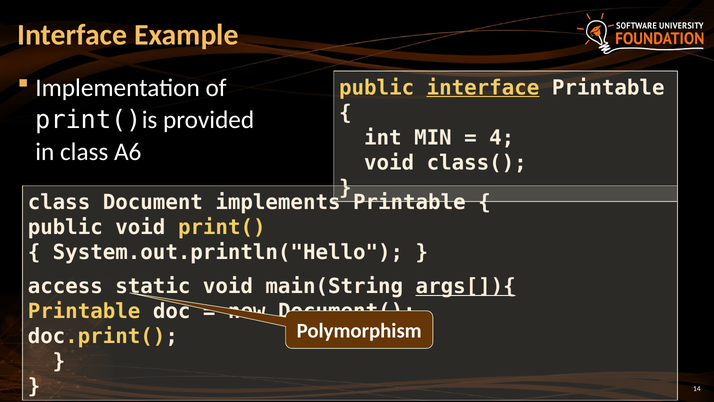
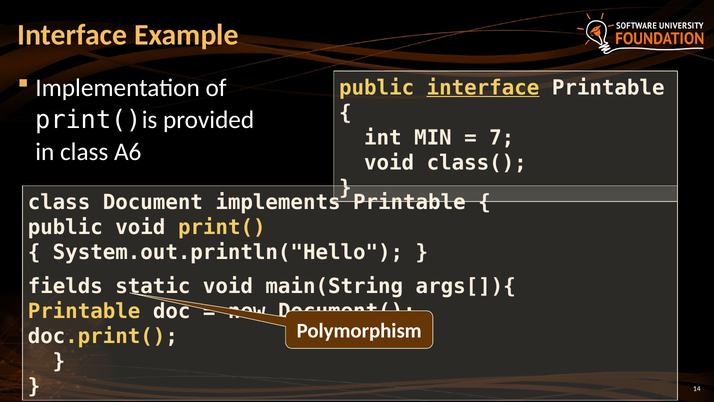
4: 4 -> 7
access: access -> fields
args[]){ underline: present -> none
